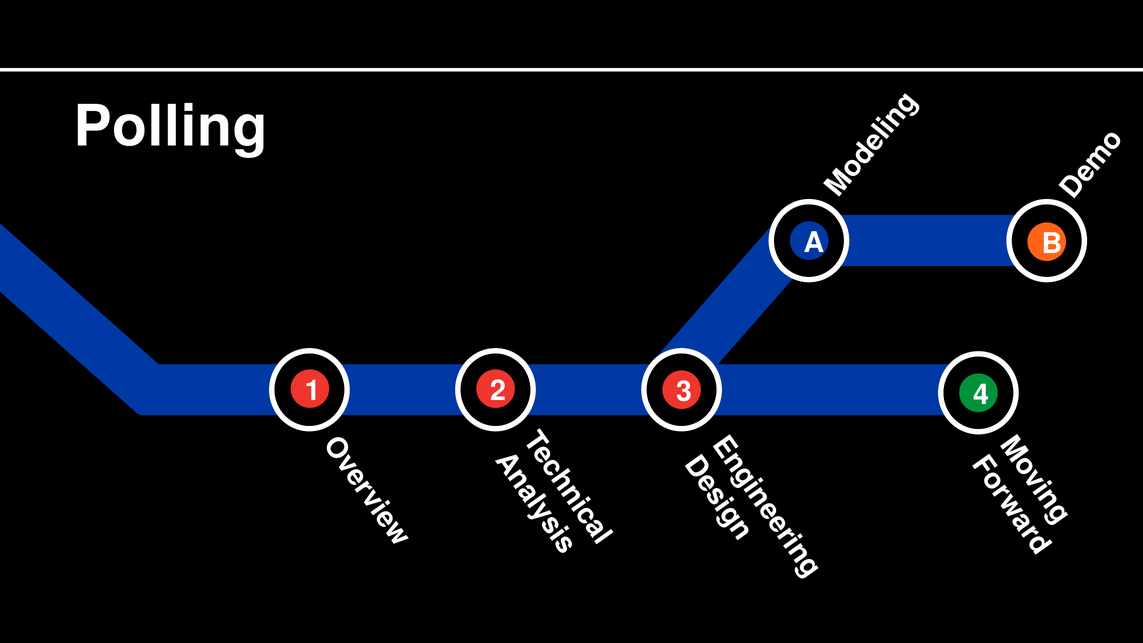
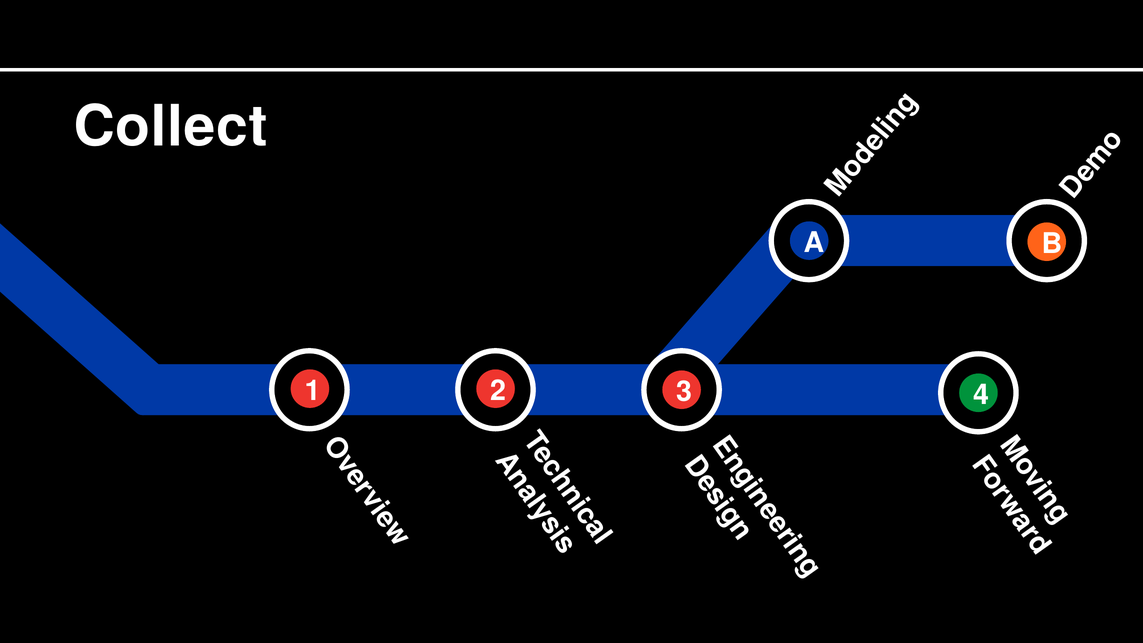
Polling: Polling -> Collect
